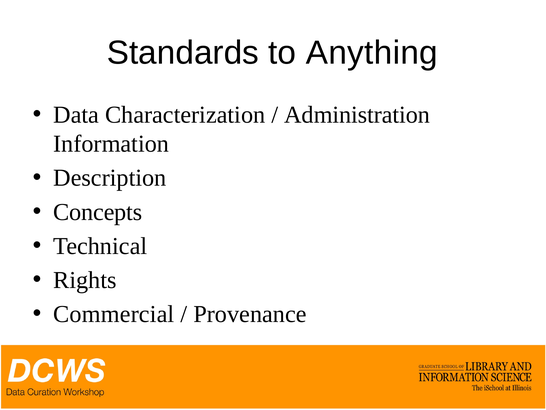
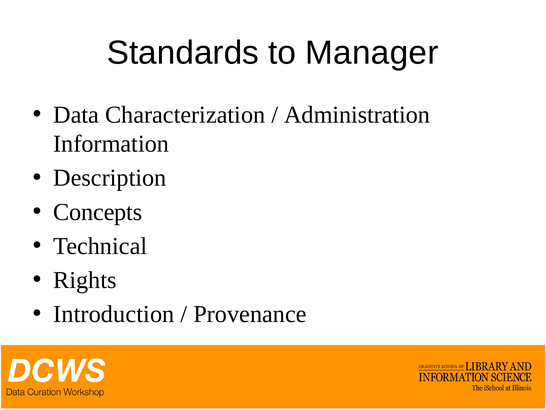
Anything: Anything -> Manager
Commercial: Commercial -> Introduction
